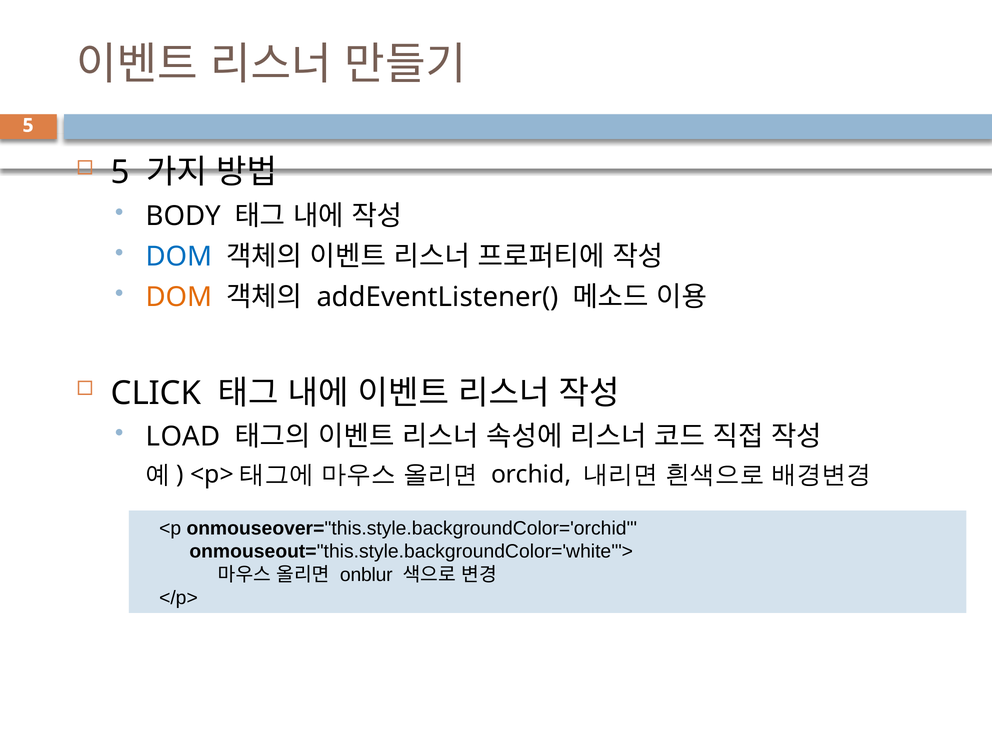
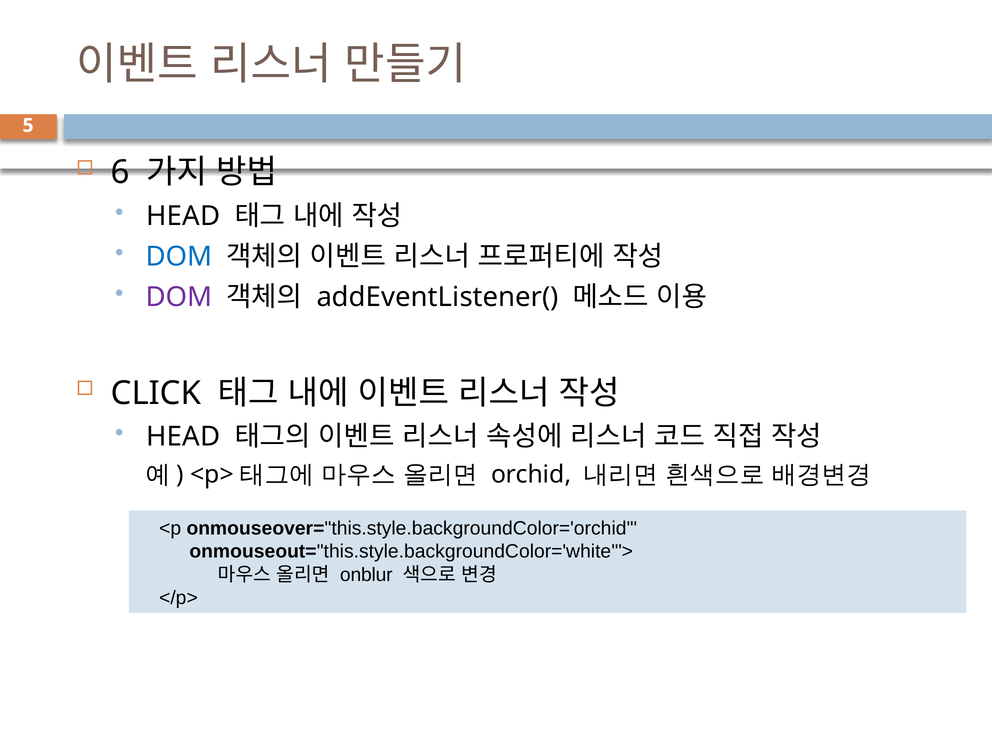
5 at (120, 172): 5 -> 6
BODY at (183, 216): BODY -> HEAD
DOM at (179, 297) colour: orange -> purple
LOAD at (183, 437): LOAD -> HEAD
